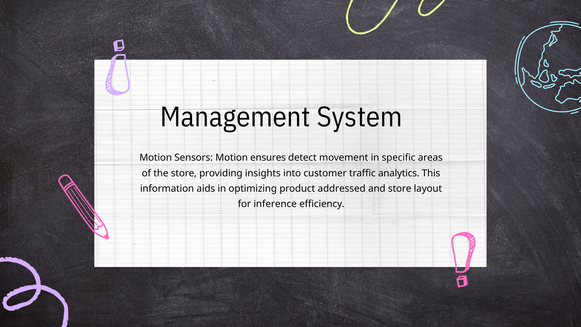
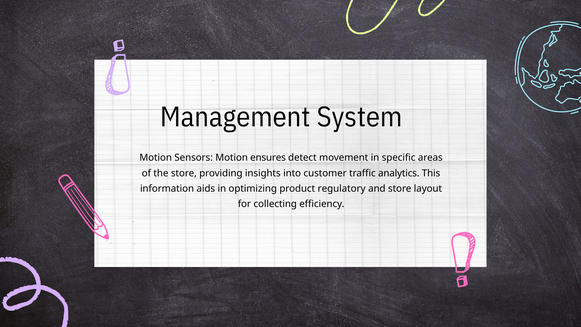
addressed: addressed -> regulatory
inference: inference -> collecting
